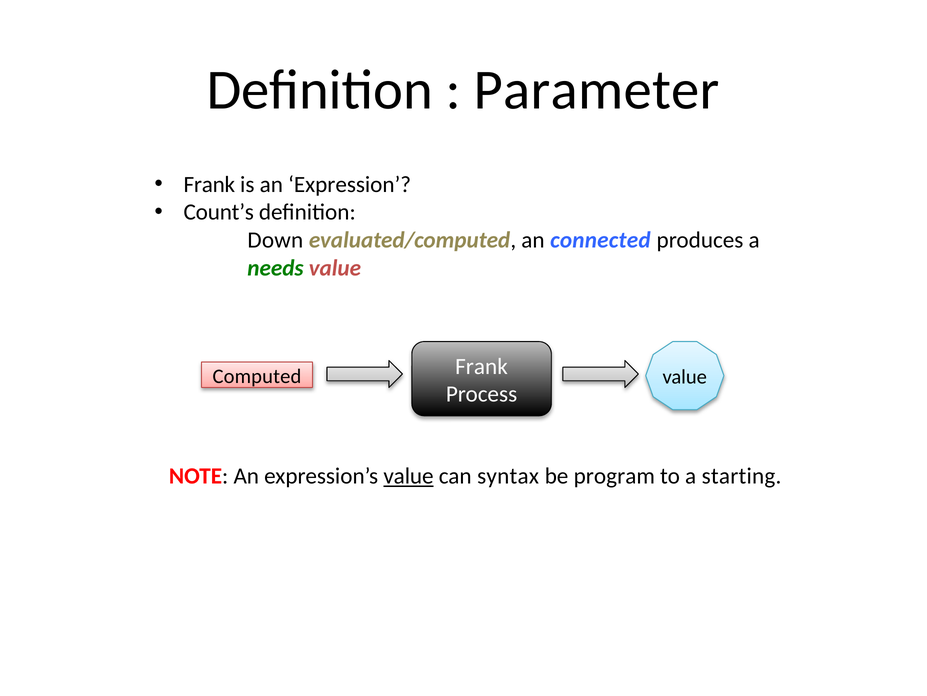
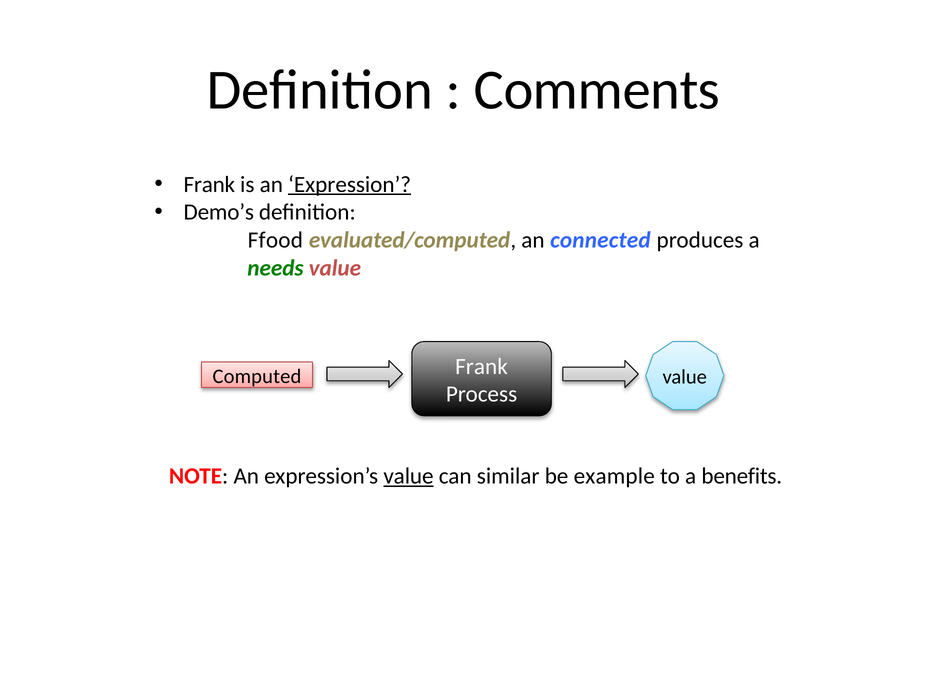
Parameter: Parameter -> Comments
Expression underline: none -> present
Count’s: Count’s -> Demo’s
Down: Down -> Ffood
syntax: syntax -> similar
program: program -> example
starting: starting -> benefits
